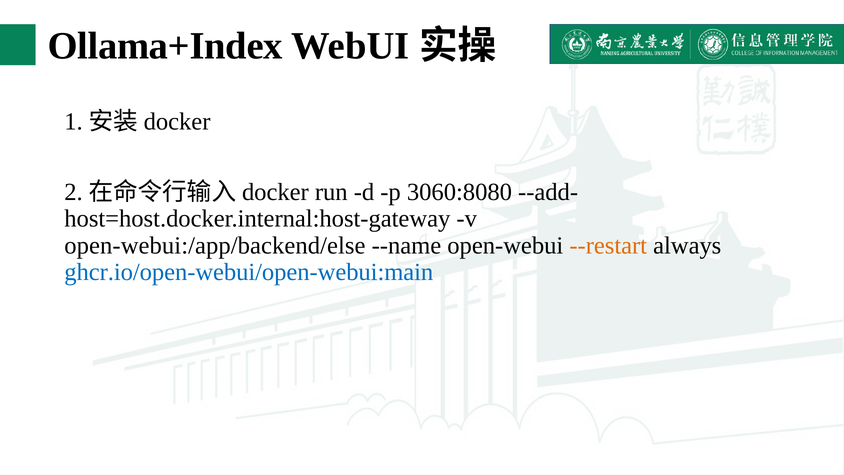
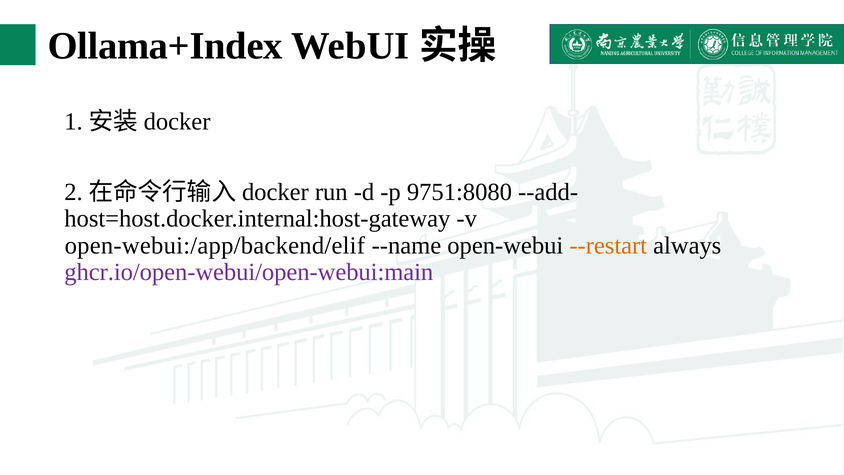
3060:8080: 3060:8080 -> 9751:8080
open-webui:/app/backend/else: open-webui:/app/backend/else -> open-webui:/app/backend/elif
ghcr.io/open-webui/open-webui:main colour: blue -> purple
